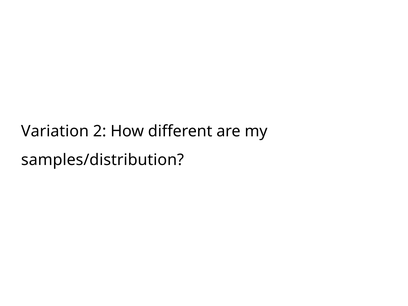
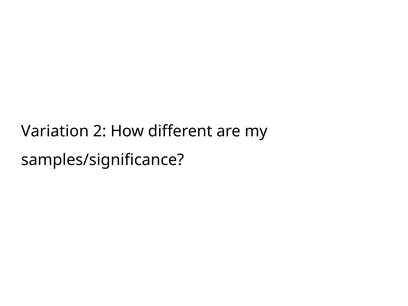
samples/distribution: samples/distribution -> samples/significance
